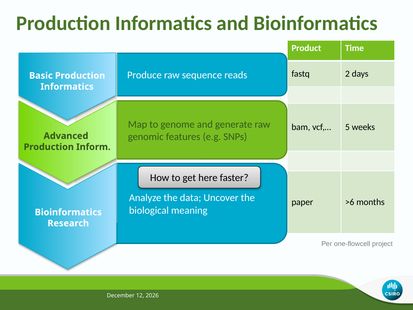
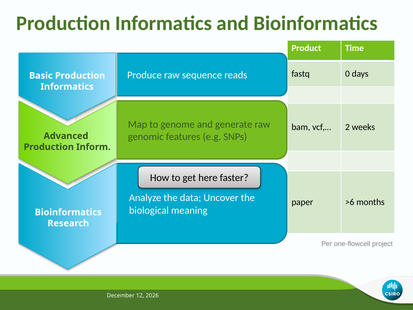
2: 2 -> 0
5: 5 -> 2
